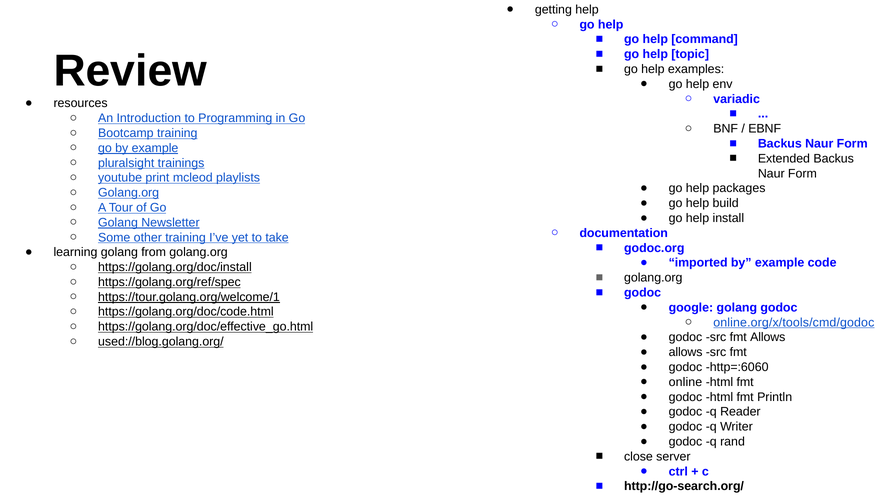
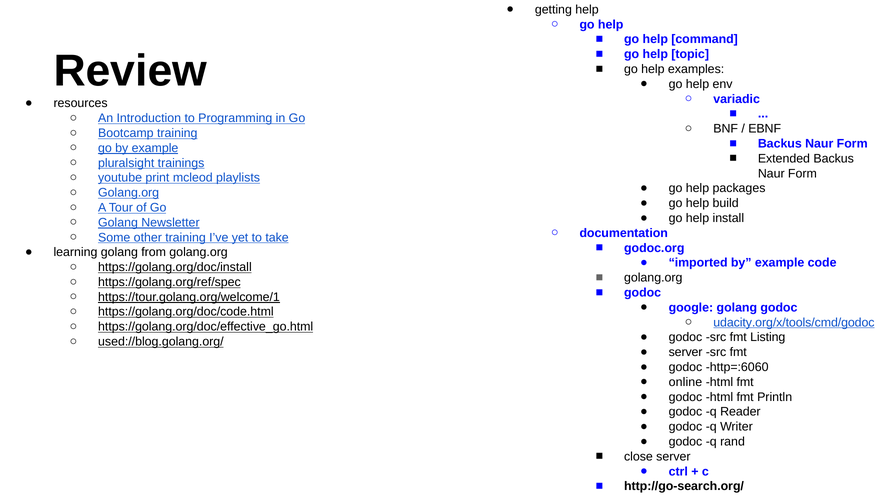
online.org/x/tools/cmd/godoc: online.org/x/tools/cmd/godoc -> udacity.org/x/tools/cmd/godoc
fmt Allows: Allows -> Listing
allows at (686, 352): allows -> server
